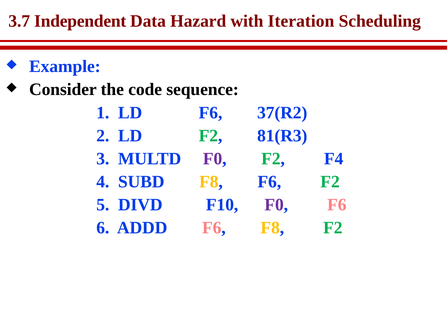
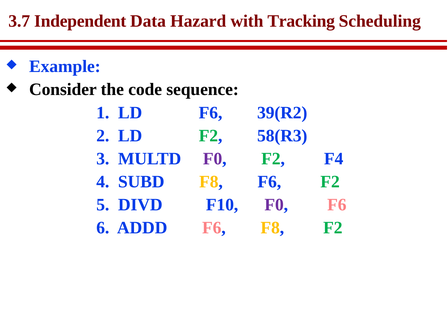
Iteration: Iteration -> Tracking
37(R2: 37(R2 -> 39(R2
81(R3: 81(R3 -> 58(R3
